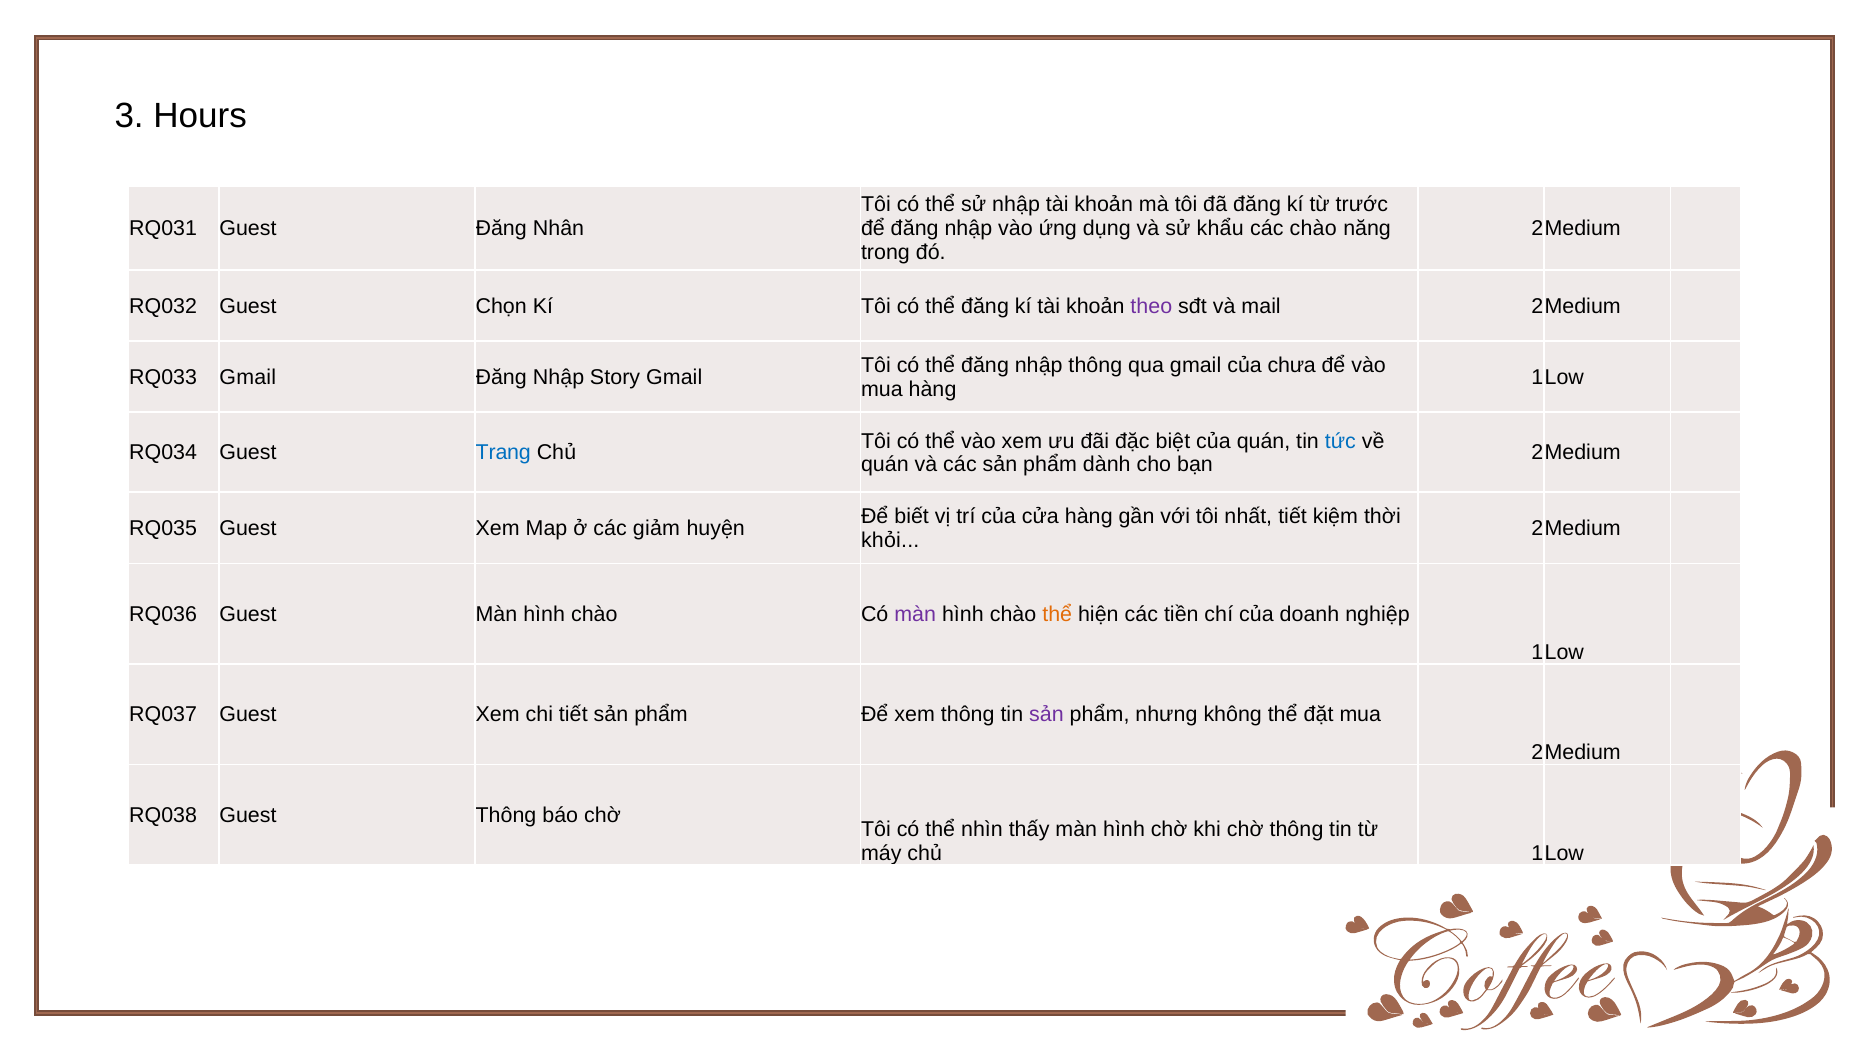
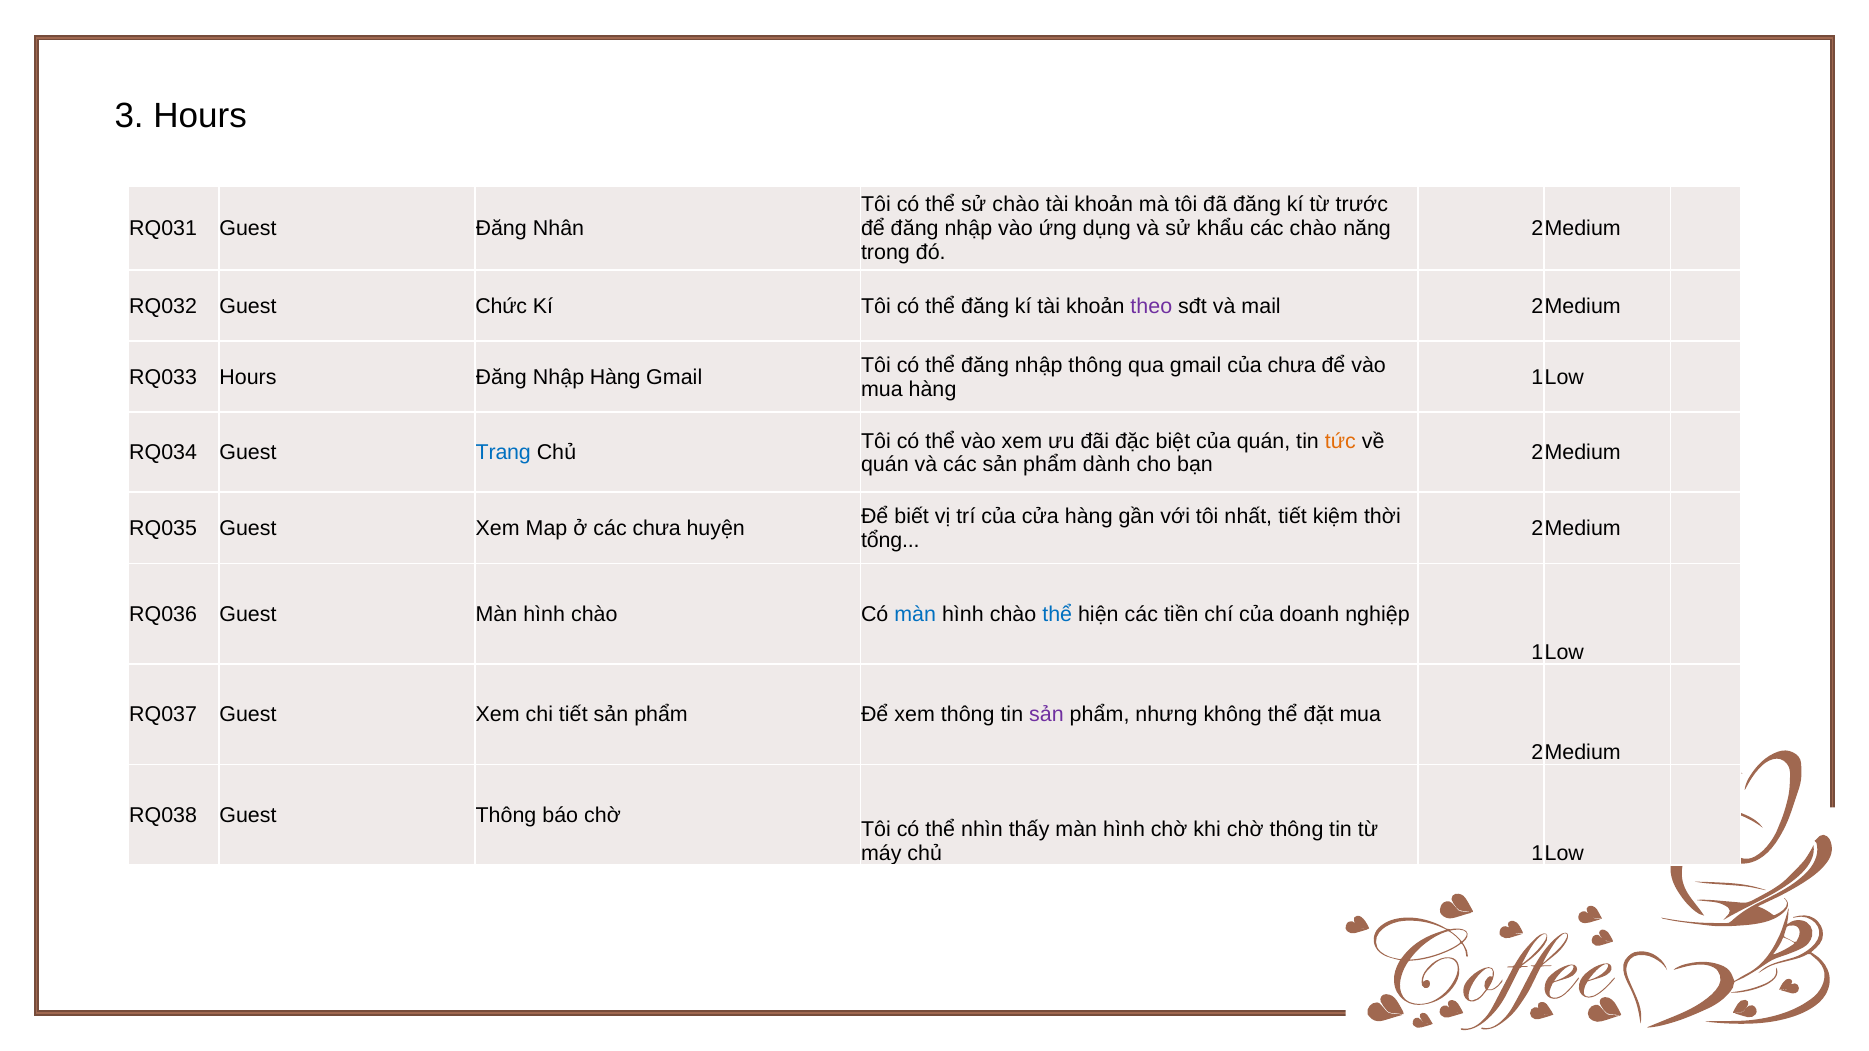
sử nhập: nhập -> chào
Chọn: Chọn -> Chức
RQ033 Gmail: Gmail -> Hours
Nhập Story: Story -> Hàng
tức colour: blue -> orange
các giảm: giảm -> chưa
khỏi: khỏi -> tổng
màn at (915, 615) colour: purple -> blue
thể at (1057, 615) colour: orange -> blue
